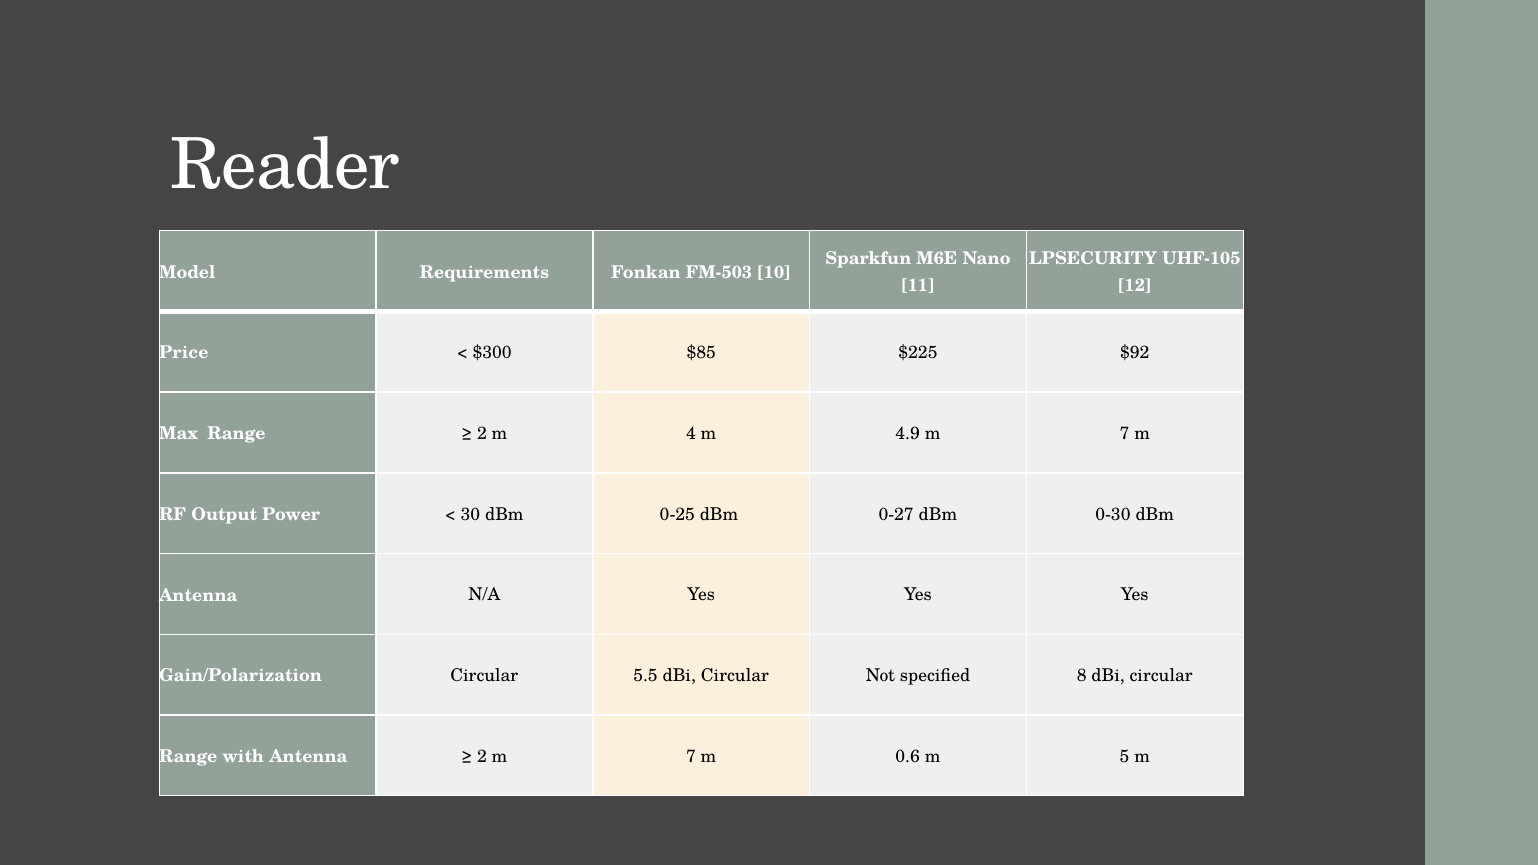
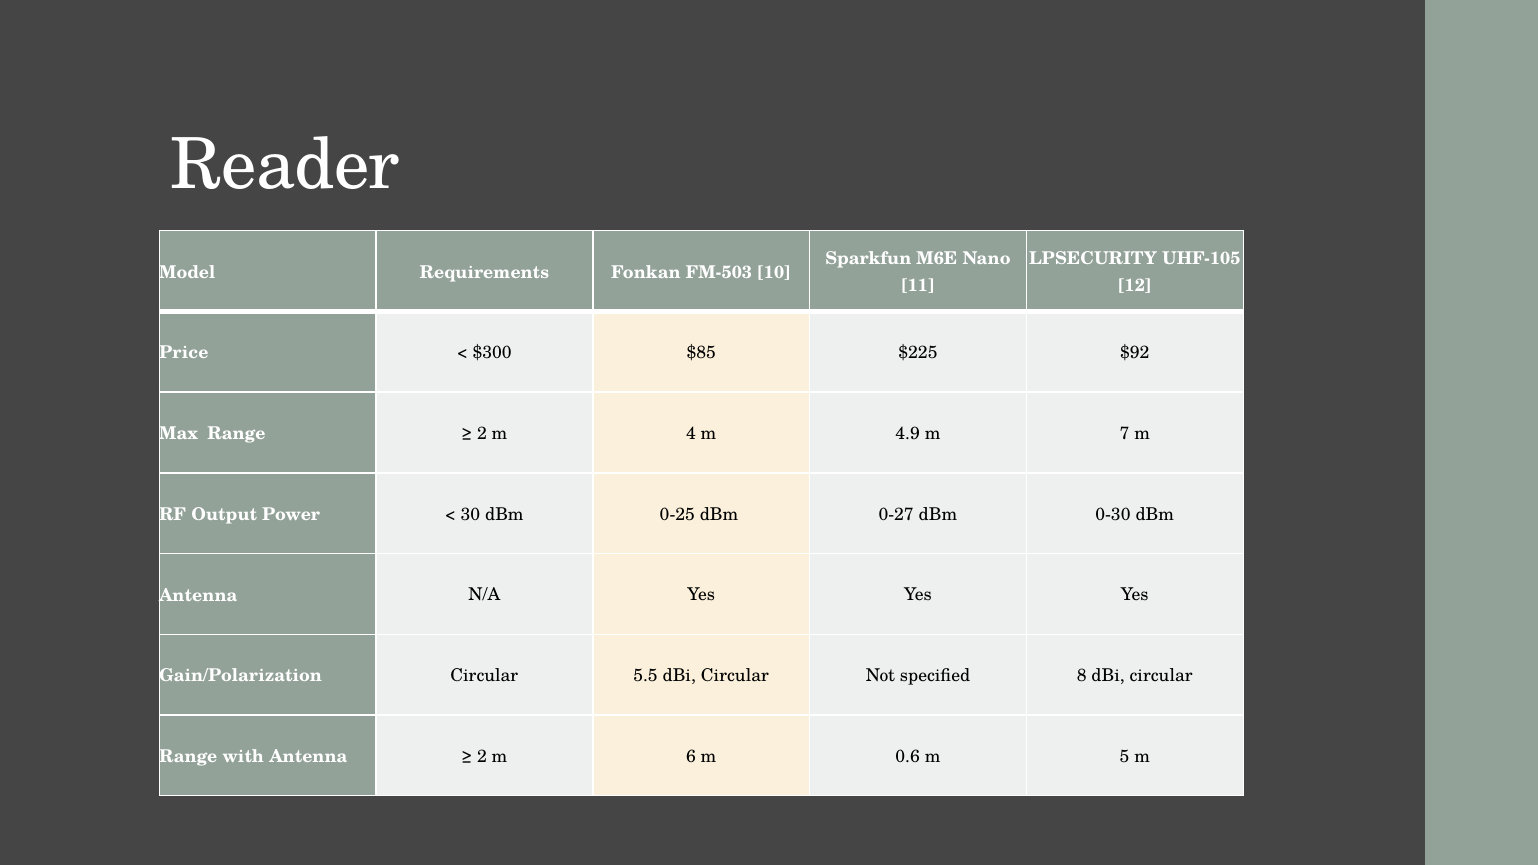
2 m 7: 7 -> 6
